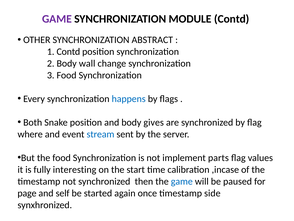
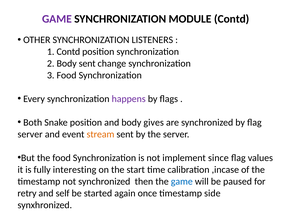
ABSTRACT: ABSTRACT -> LISTENERS
Body wall: wall -> sent
happens colour: blue -> purple
where at (30, 134): where -> server
stream colour: blue -> orange
parts: parts -> since
page: page -> retry
